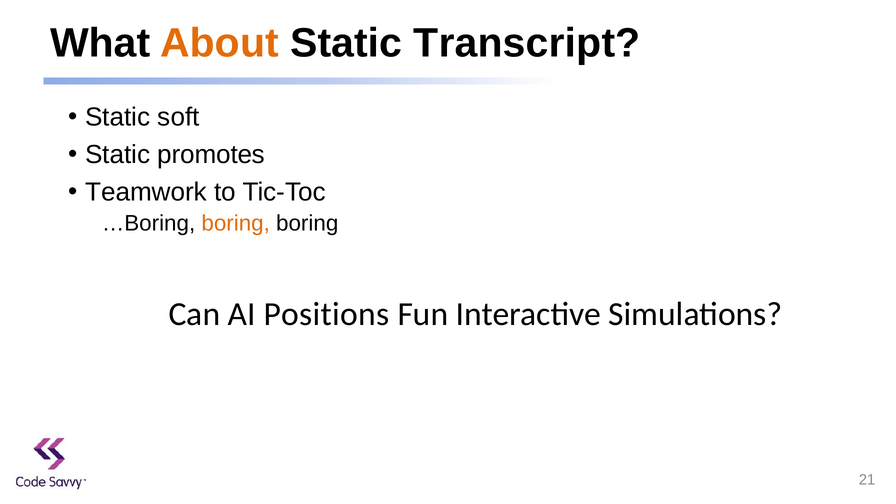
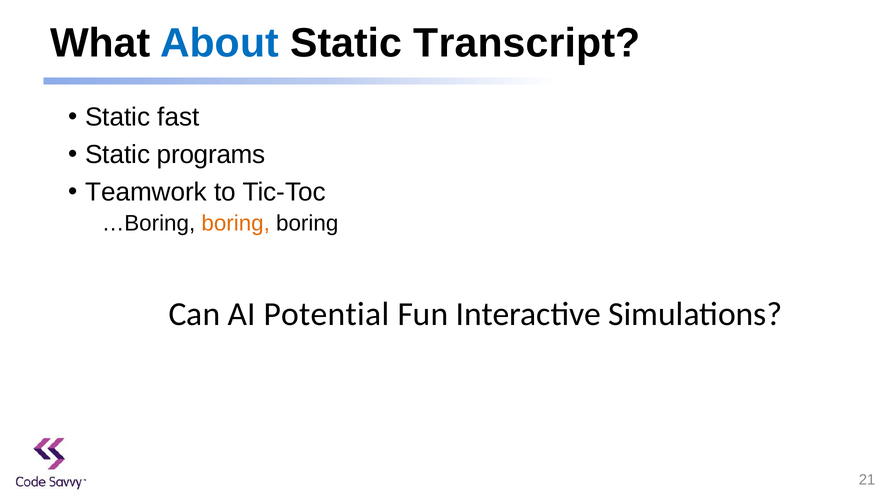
About colour: orange -> blue
soft: soft -> fast
promotes: promotes -> programs
Positions: Positions -> Potential
